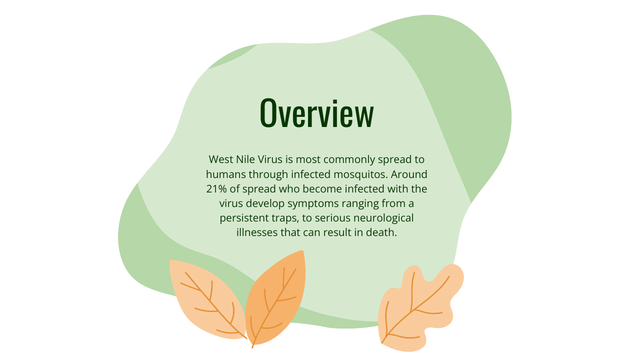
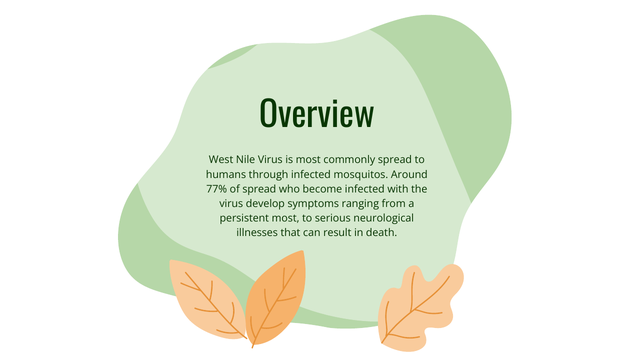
21%: 21% -> 77%
persistent traps: traps -> most
